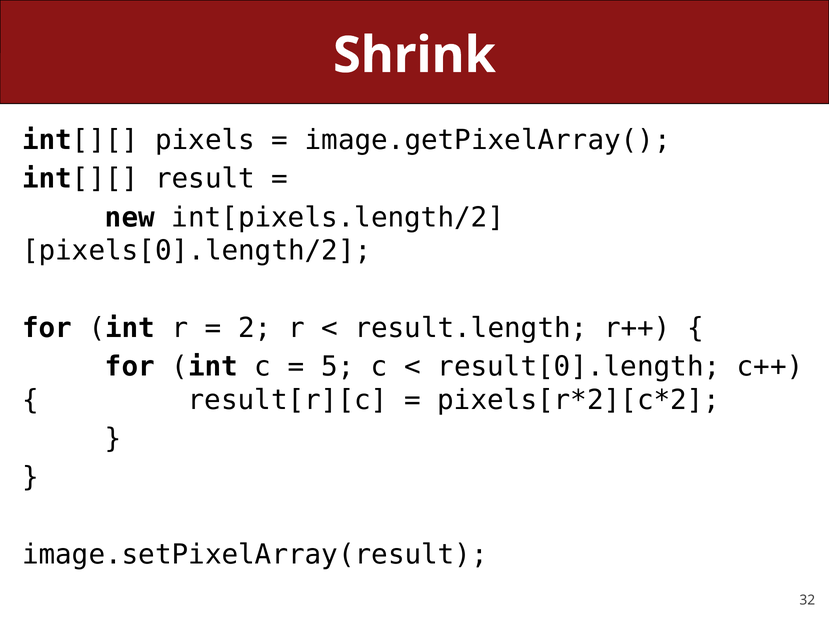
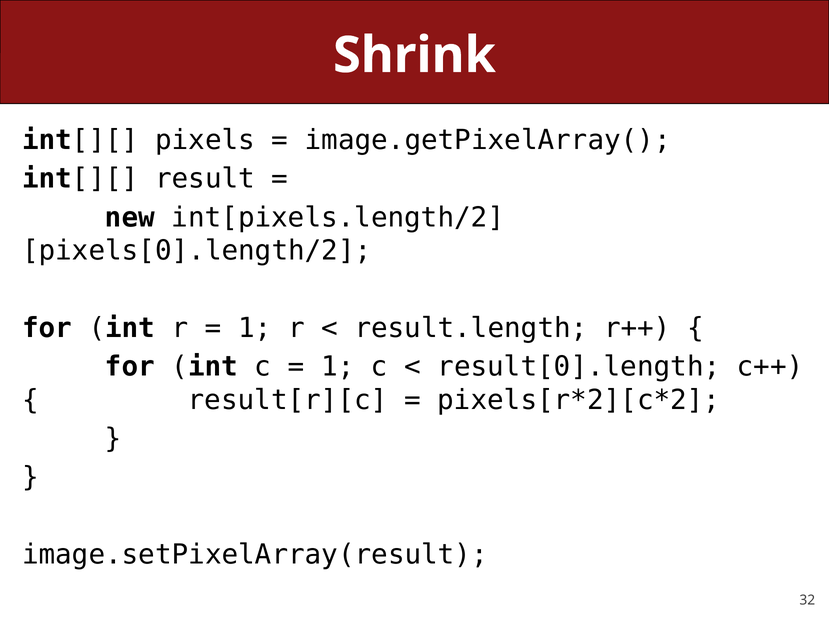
2 at (255, 328): 2 -> 1
5 at (338, 367): 5 -> 1
